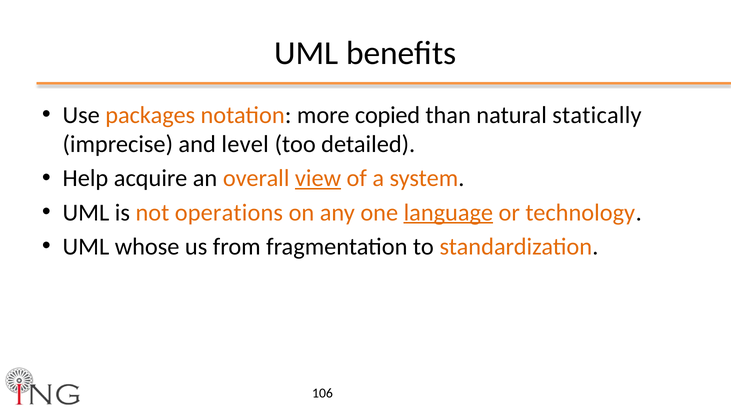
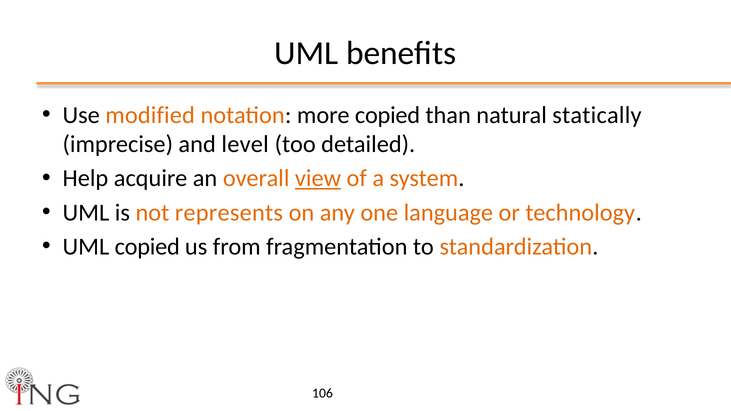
packages: packages -> modified
operations: operations -> represents
language underline: present -> none
UML whose: whose -> copied
